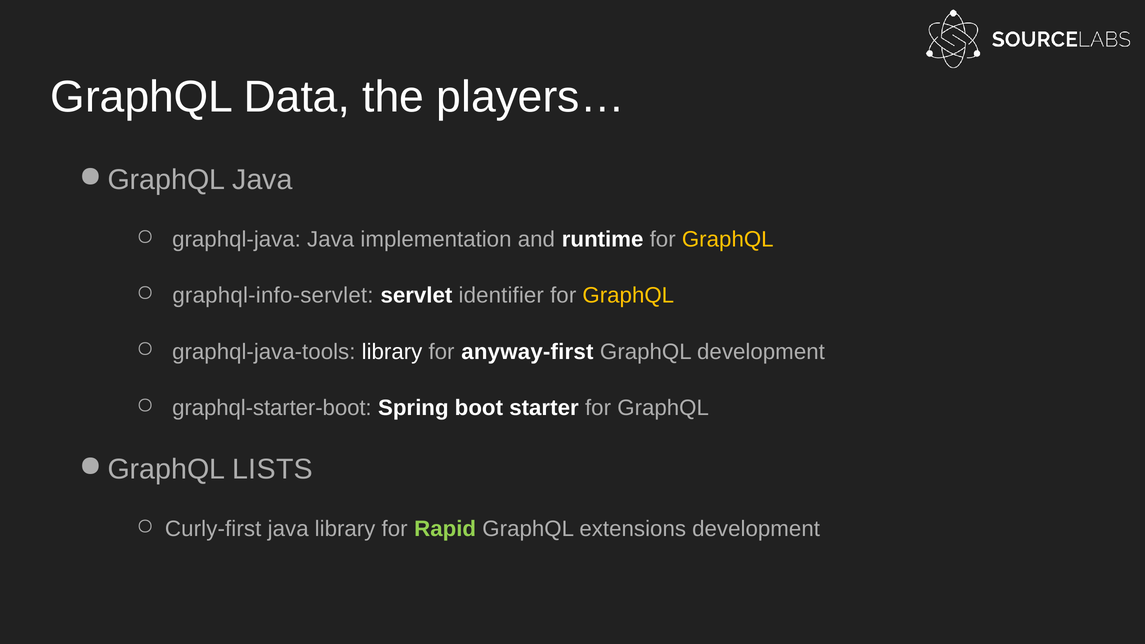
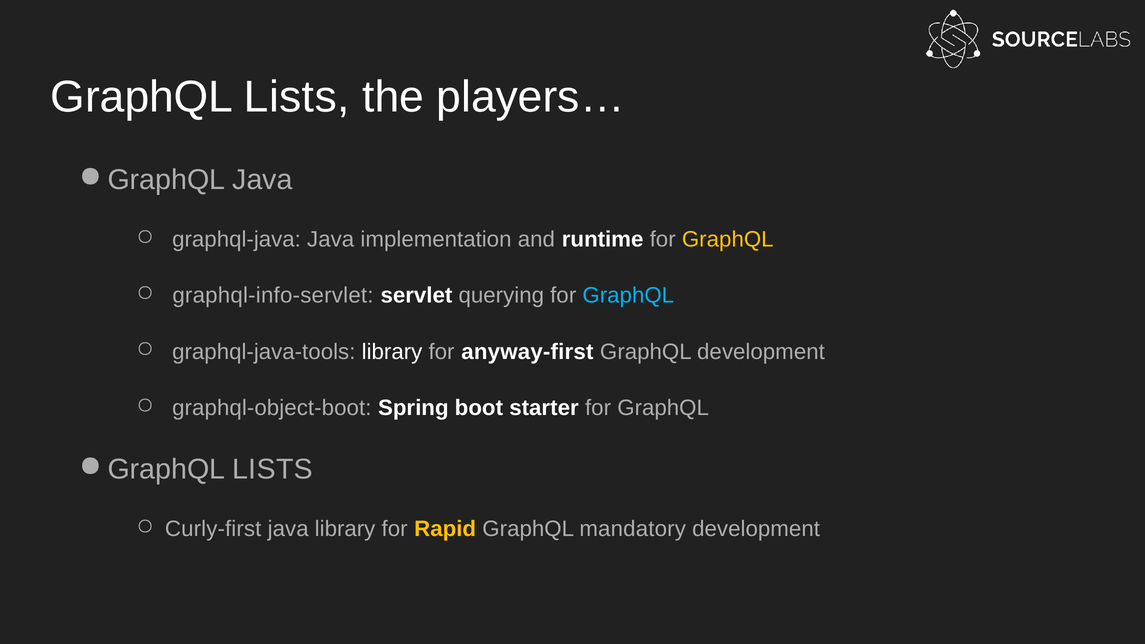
GraphQL Data: Data -> Lists
identifier: identifier -> querying
GraphQL at (628, 296) colour: yellow -> light blue
graphql-starter-boot: graphql-starter-boot -> graphql-object-boot
Rapid colour: light green -> yellow
extensions: extensions -> mandatory
